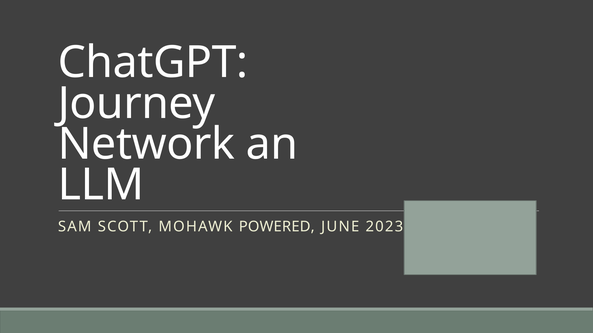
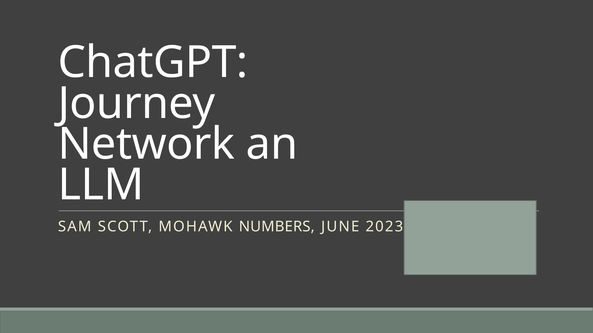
POWERED: POWERED -> NUMBERS
